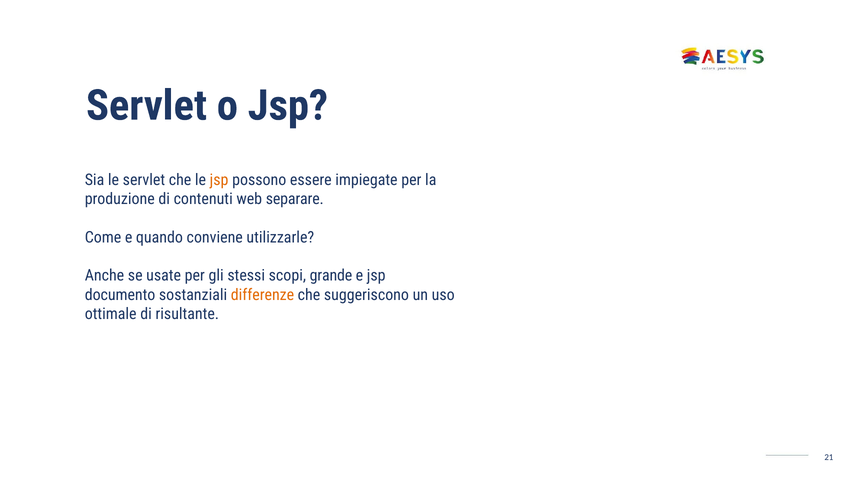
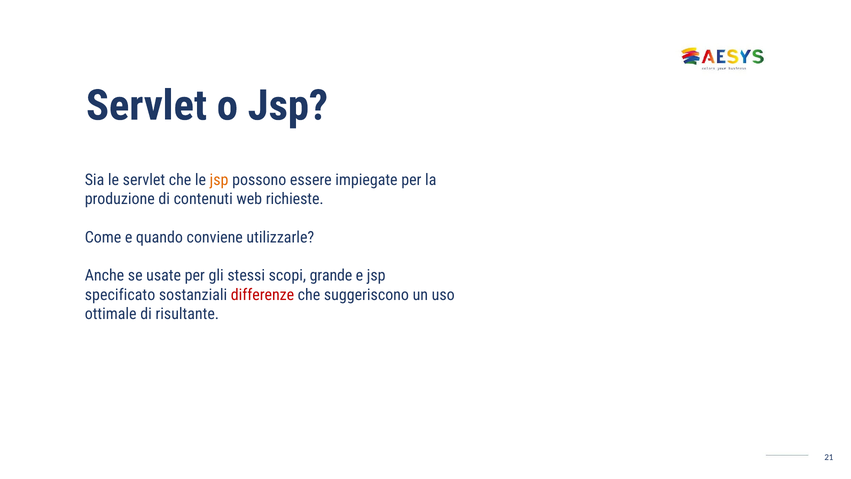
separare: separare -> richieste
documento: documento -> specificato
differenze colour: orange -> red
